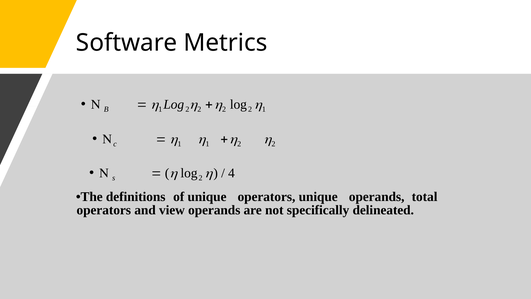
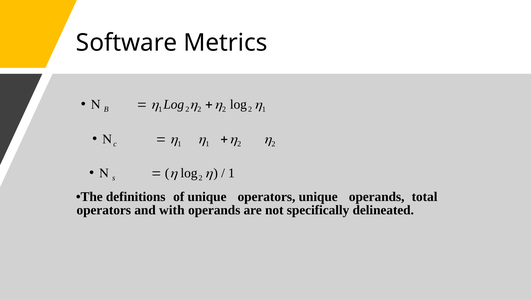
4 at (231, 173): 4 -> 1
view: view -> with
